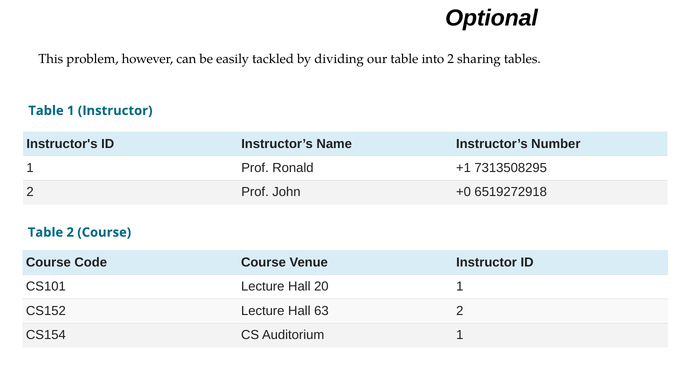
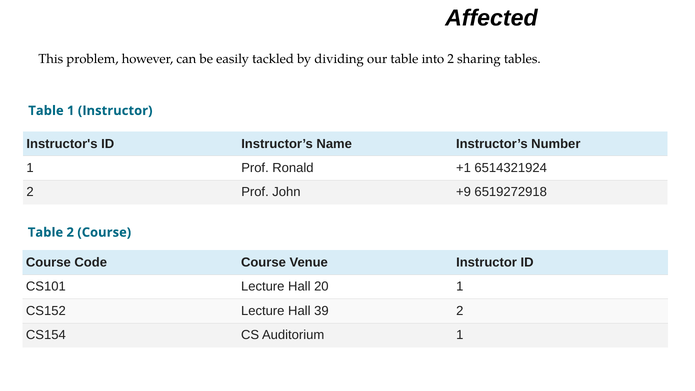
Optional: Optional -> Affected
7313508295: 7313508295 -> 6514321924
+0: +0 -> +9
63: 63 -> 39
